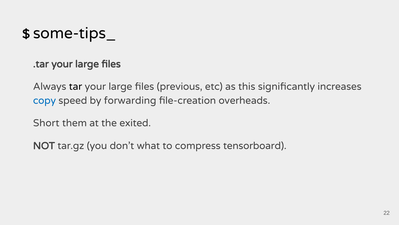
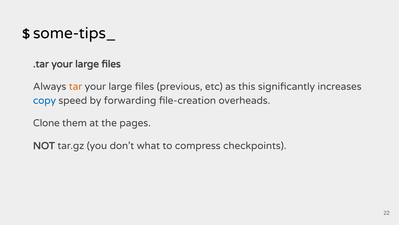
tar colour: black -> orange
Short: Short -> Clone
exited: exited -> pages
tensorboard: tensorboard -> checkpoints
